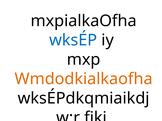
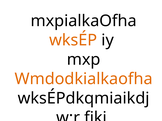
wksÉP colour: blue -> orange
